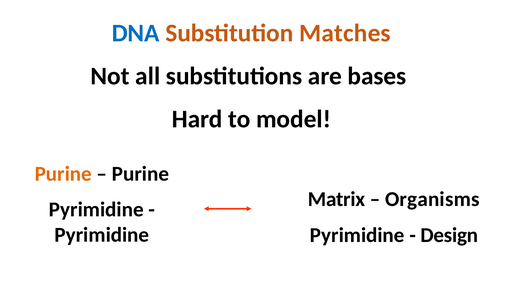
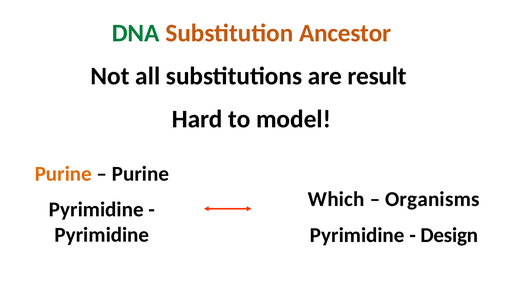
DNA colour: blue -> green
Matches: Matches -> Ancestor
bases: bases -> result
Matrix: Matrix -> Which
